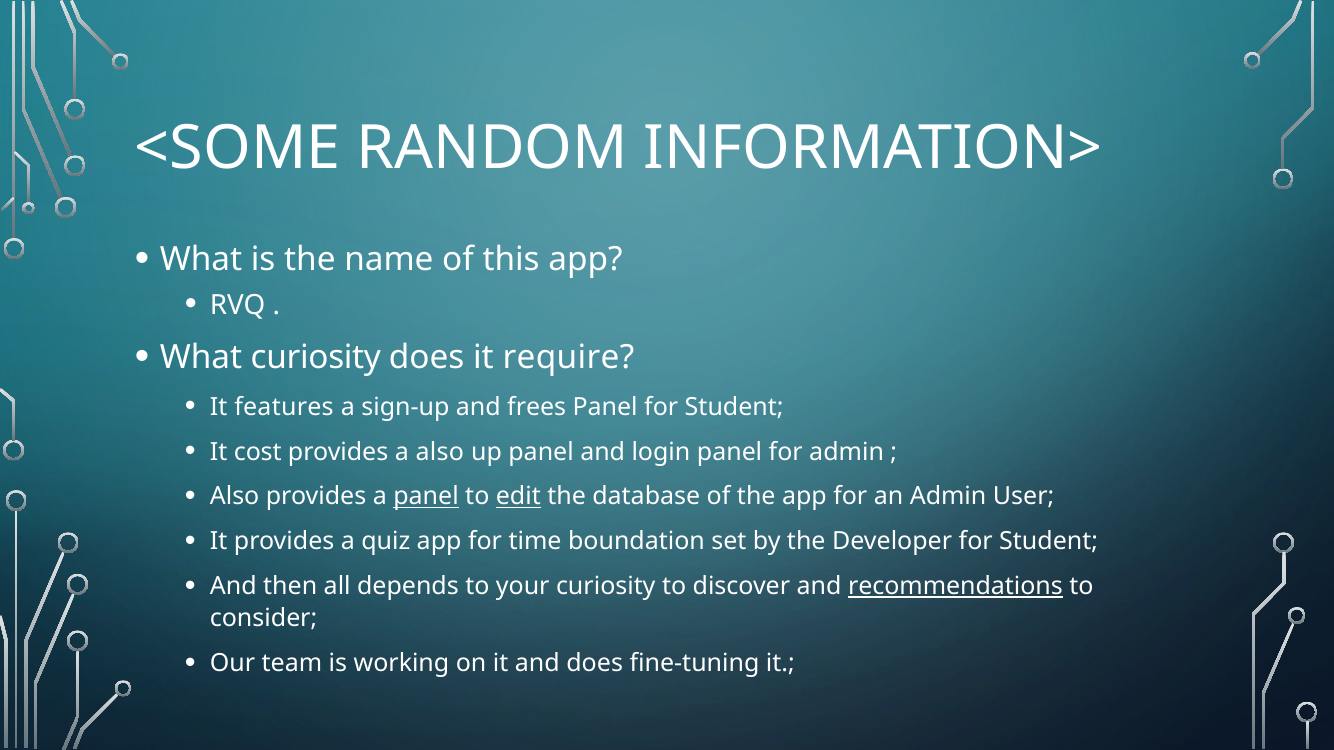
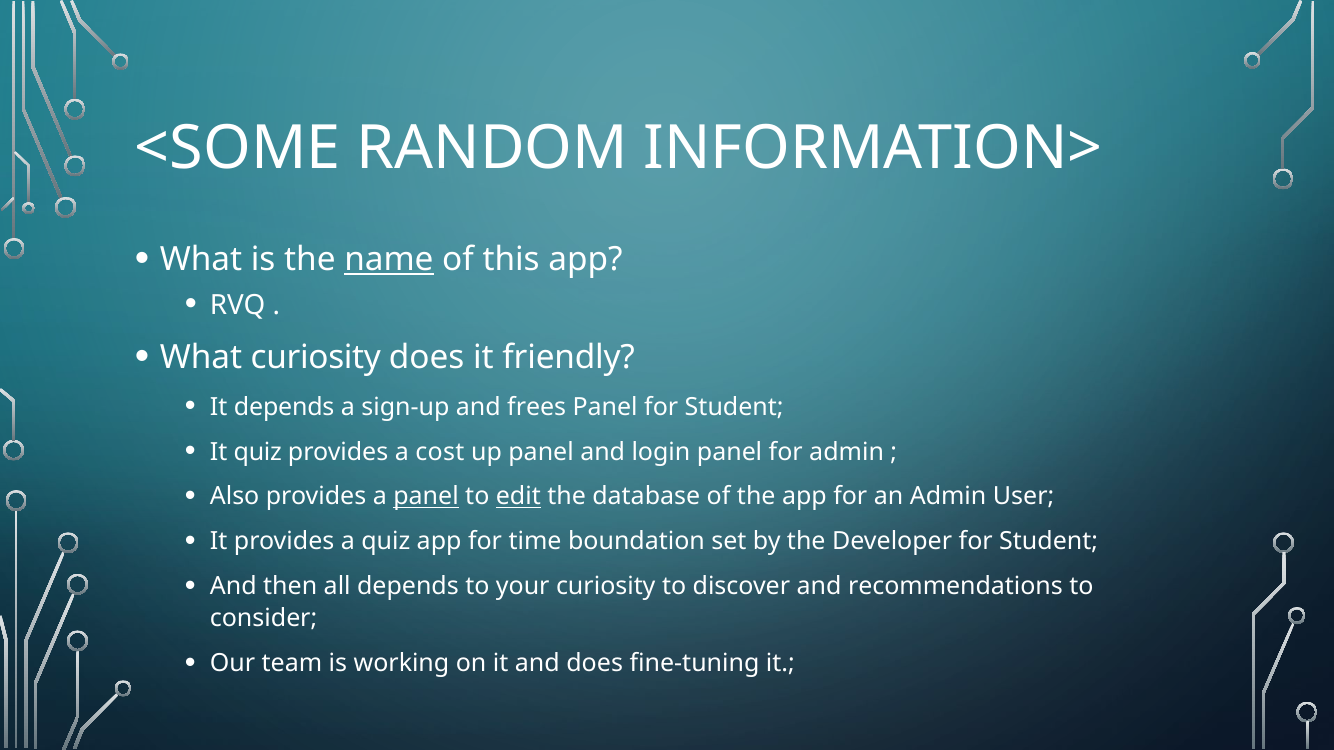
name underline: none -> present
require: require -> friendly
It features: features -> depends
It cost: cost -> quiz
a also: also -> cost
recommendations underline: present -> none
